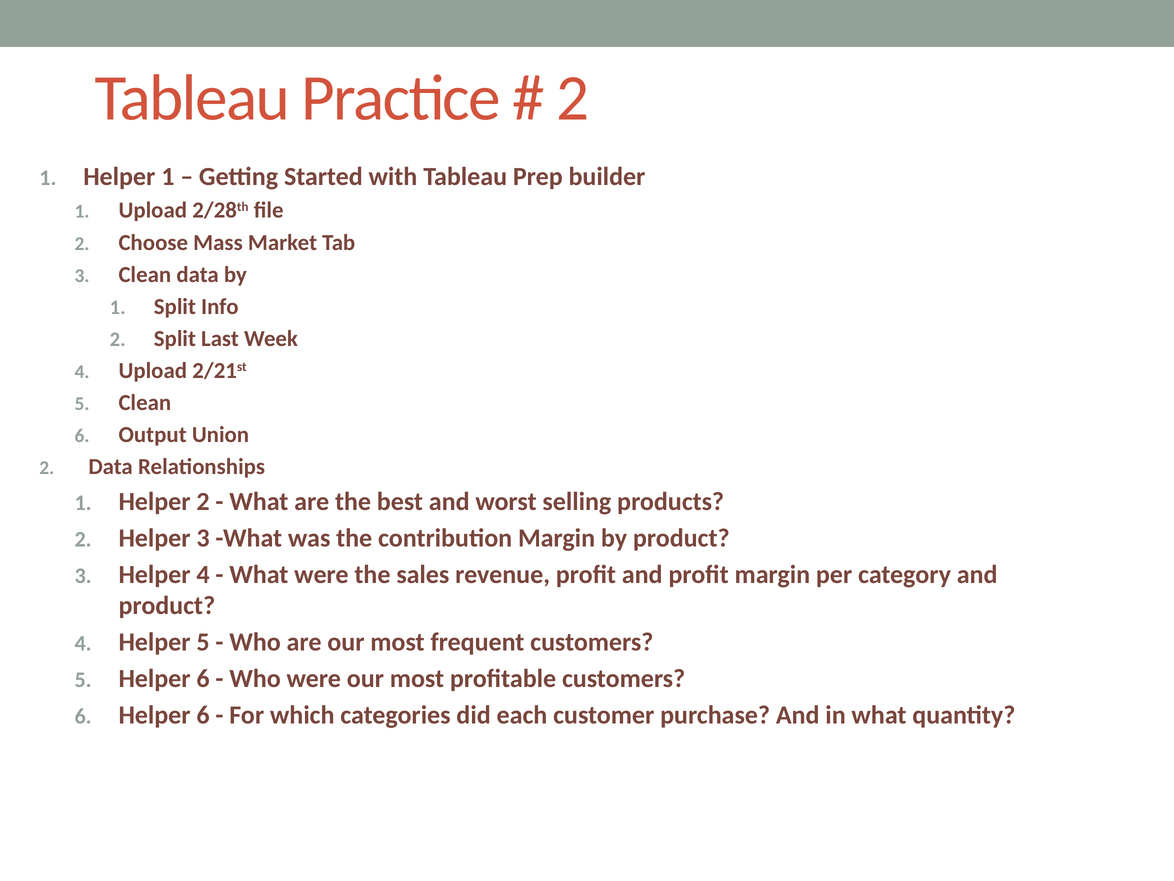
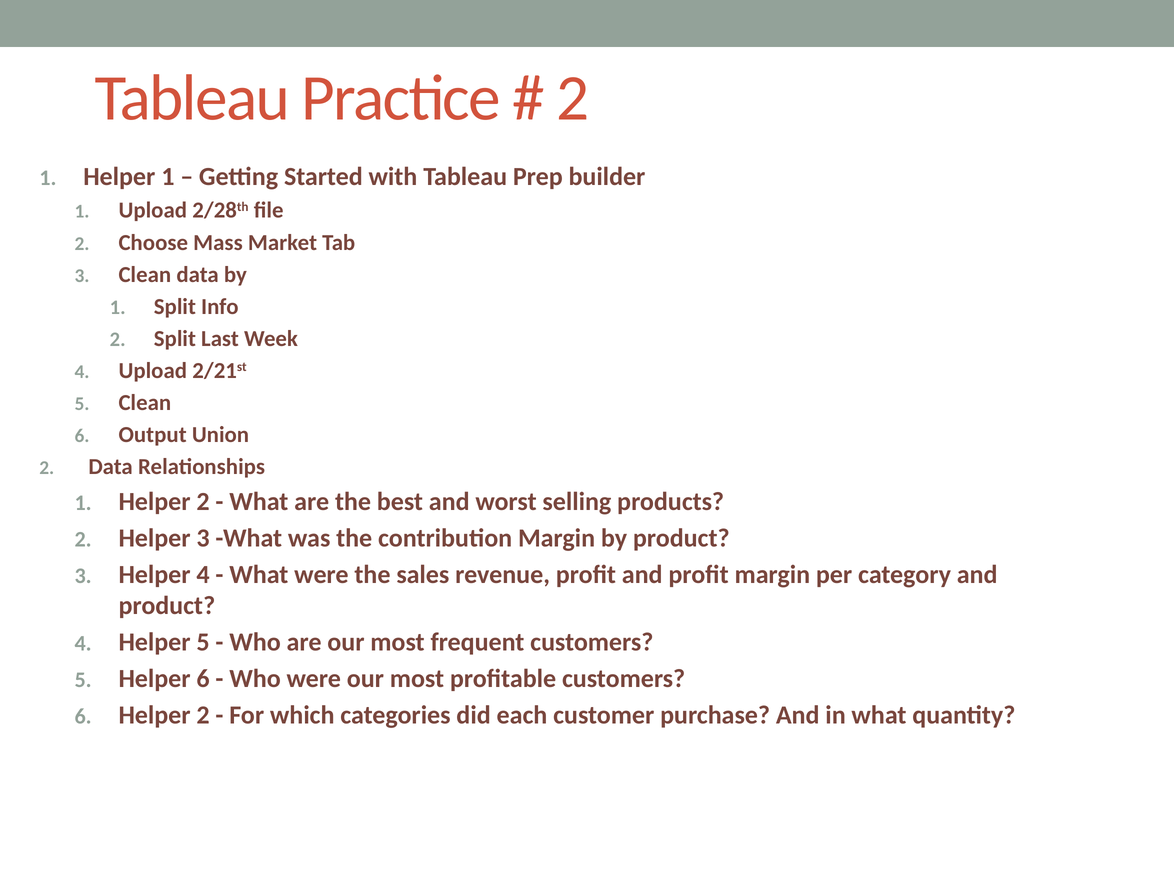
6 Helper 6: 6 -> 2
